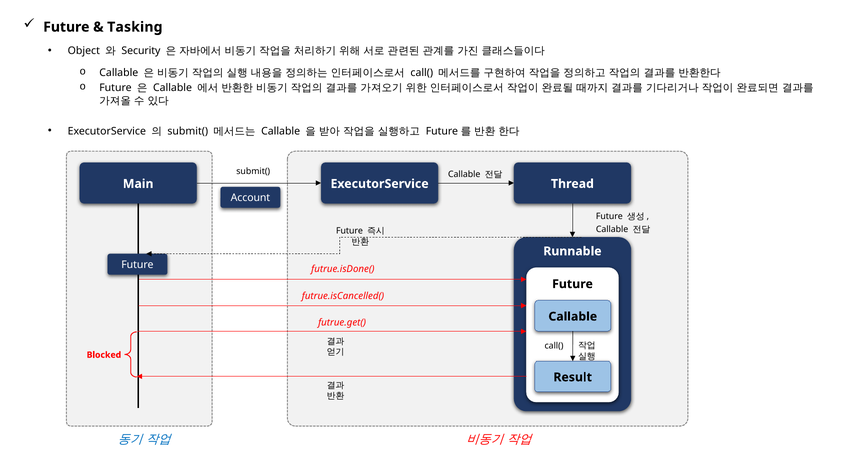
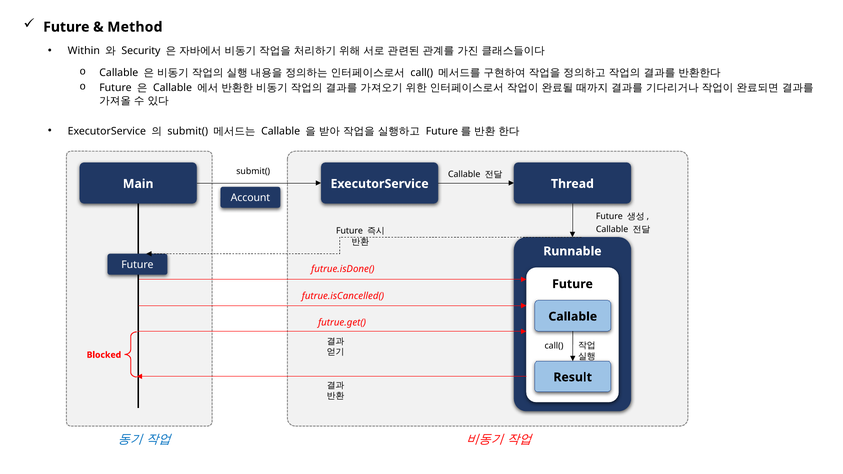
Tasking: Tasking -> Method
Object: Object -> Within
